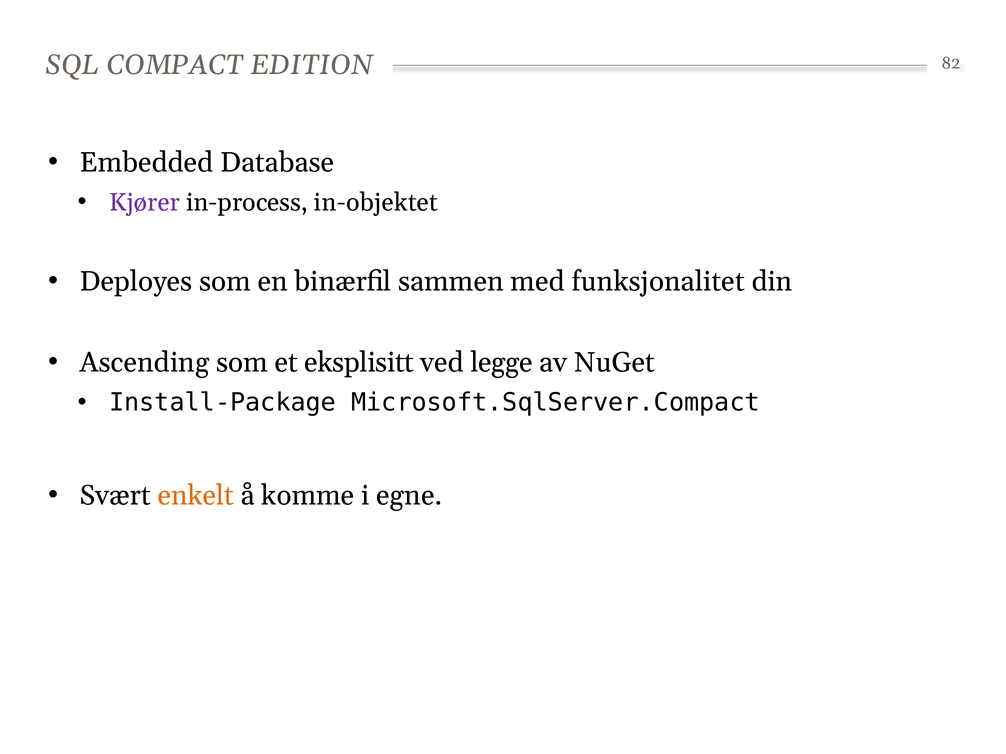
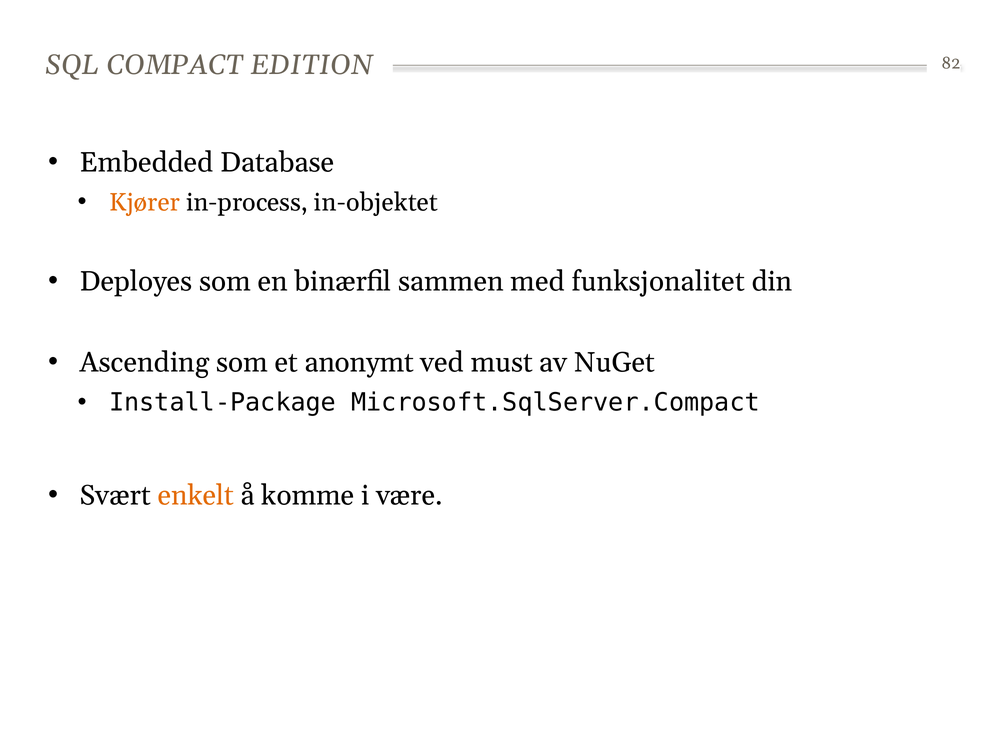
Kjører colour: purple -> orange
eksplisitt: eksplisitt -> anonymt
legge: legge -> must
egne: egne -> være
